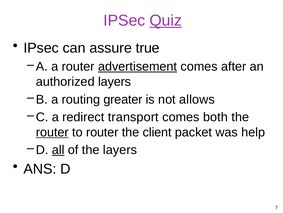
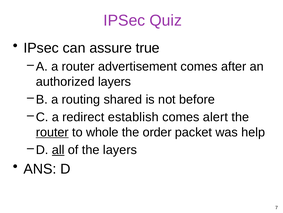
Quiz underline: present -> none
advertisement underline: present -> none
greater: greater -> shared
allows: allows -> before
transport: transport -> establish
both: both -> alert
to router: router -> whole
client: client -> order
